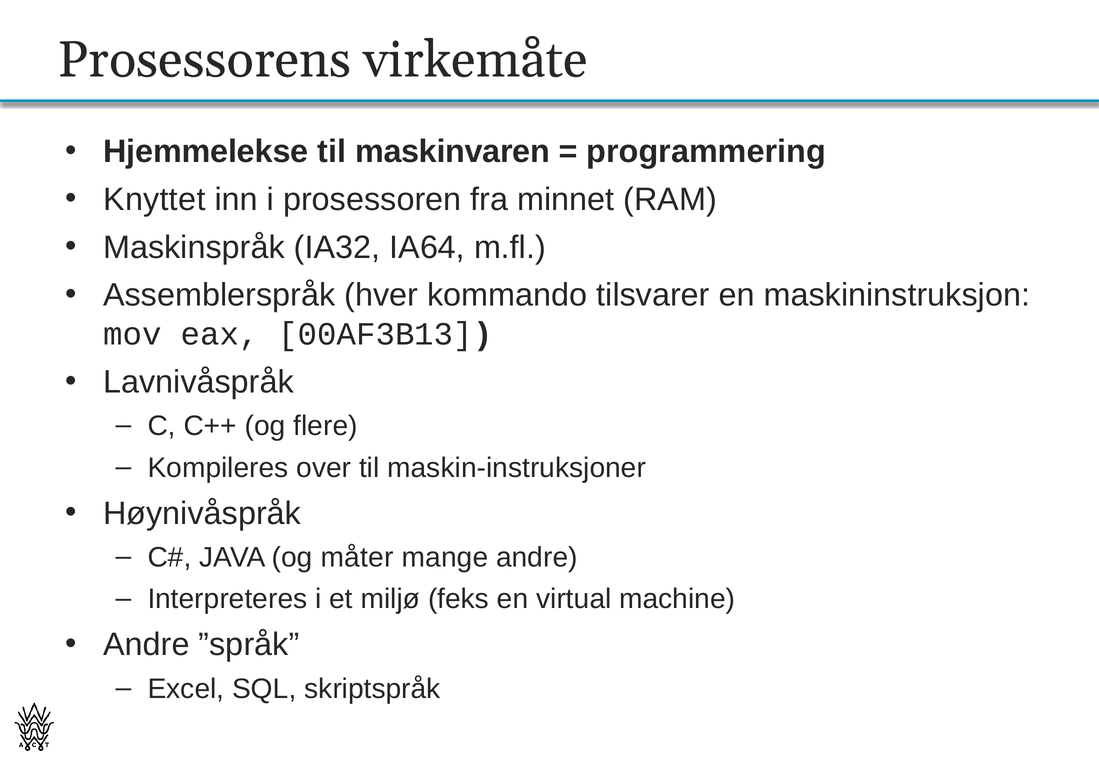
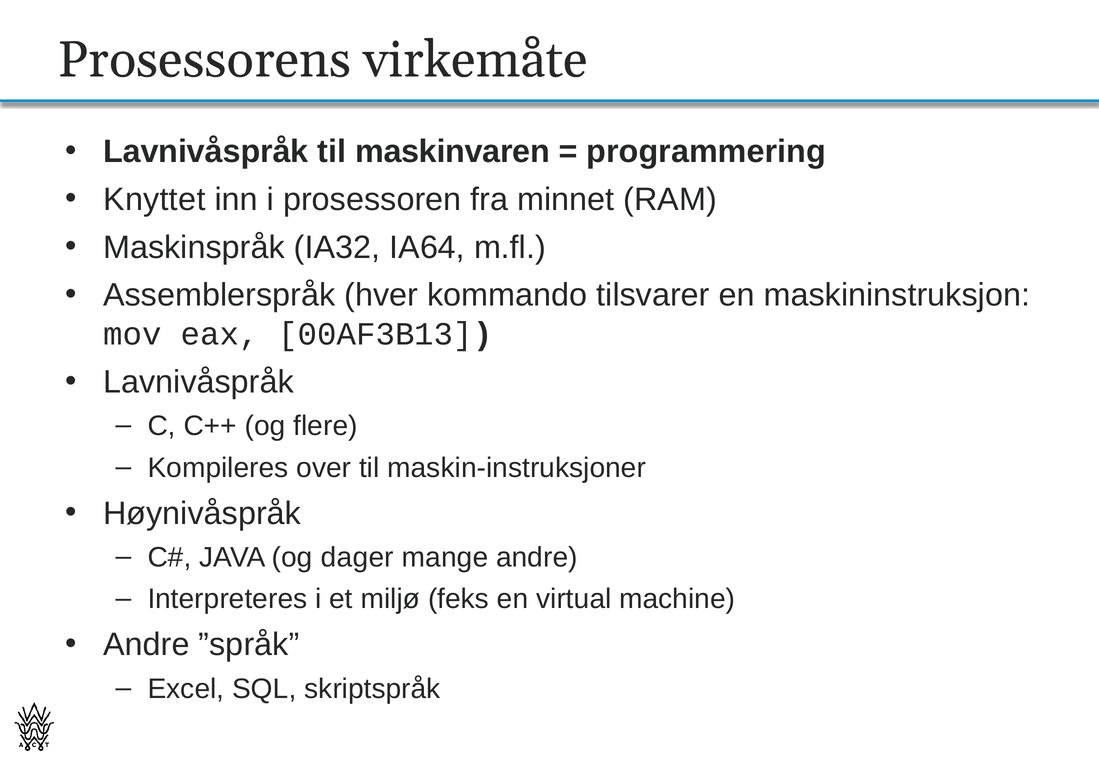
Hjemmelekse at (206, 152): Hjemmelekse -> Lavnivåspråk
måter: måter -> dager
